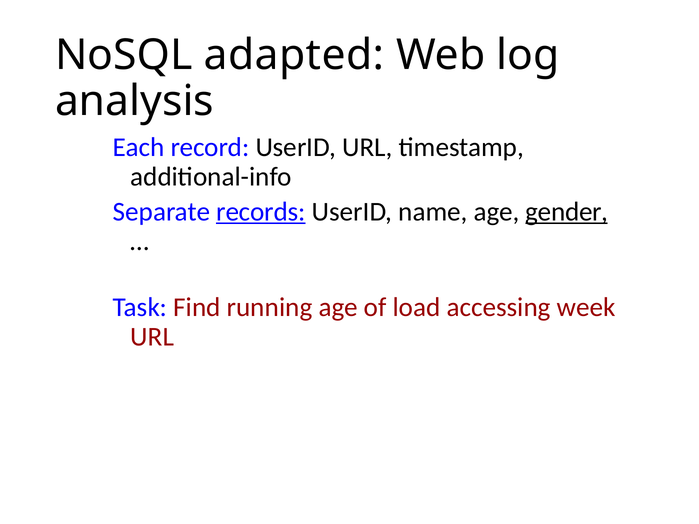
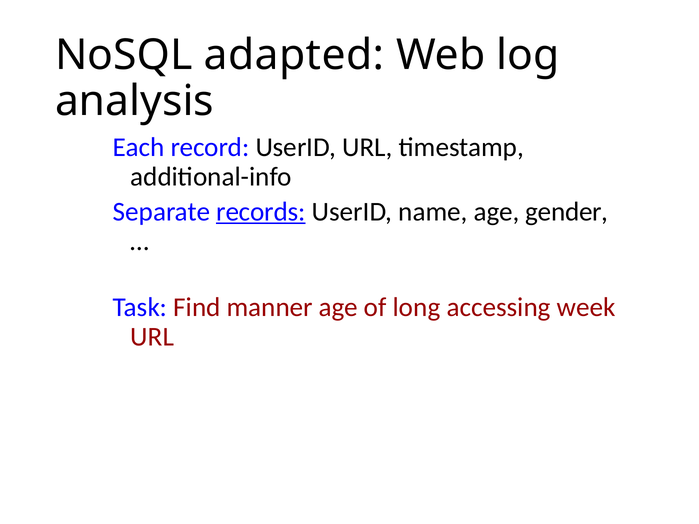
gender underline: present -> none
running: running -> manner
load: load -> long
